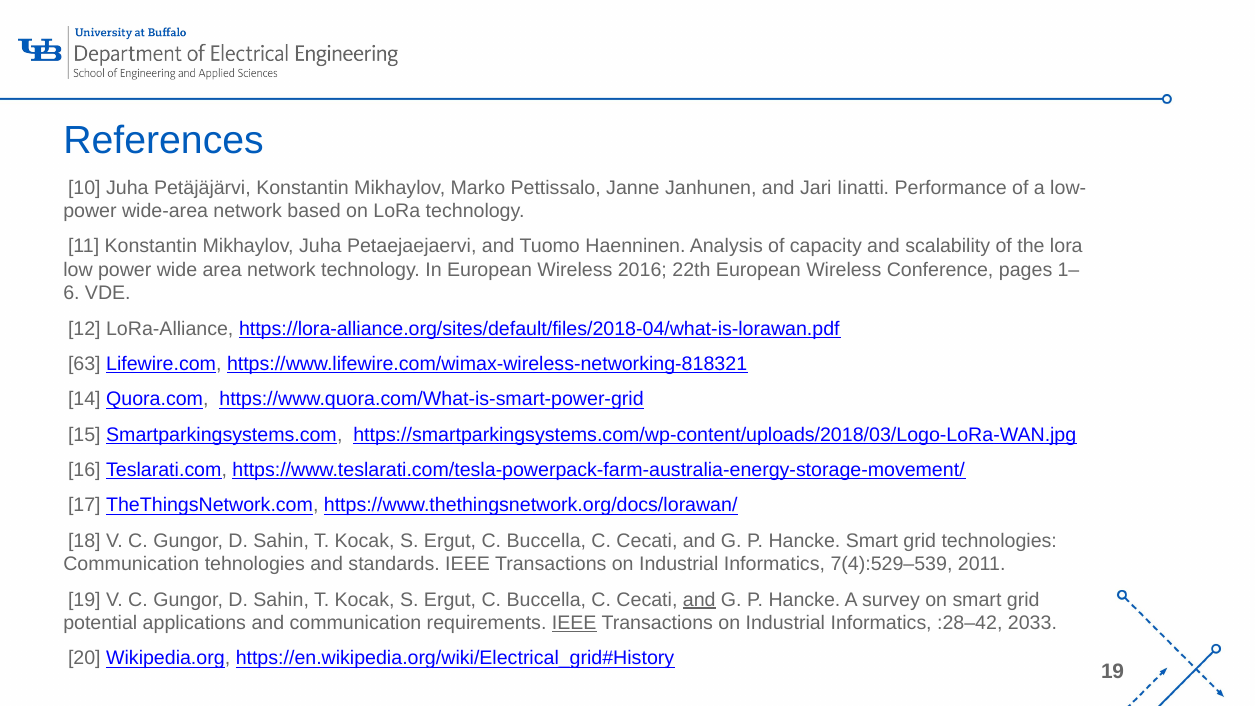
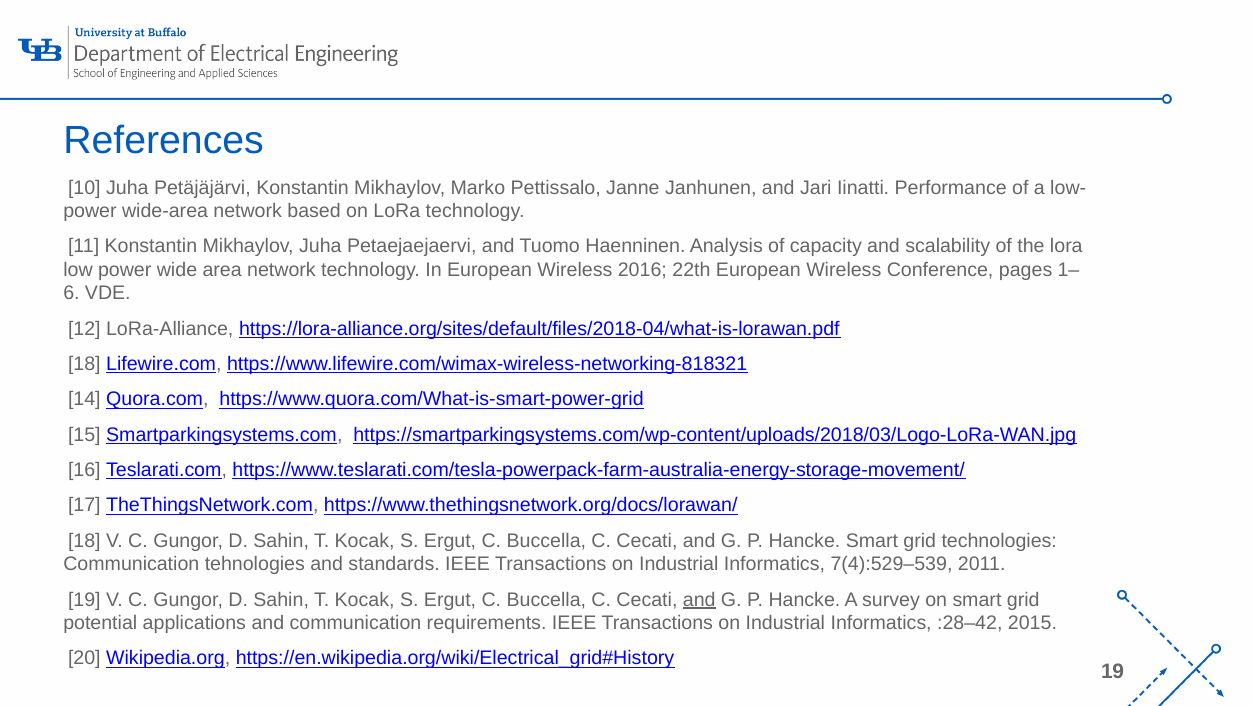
63 at (84, 364): 63 -> 18
IEEE at (574, 623) underline: present -> none
2033: 2033 -> 2015
